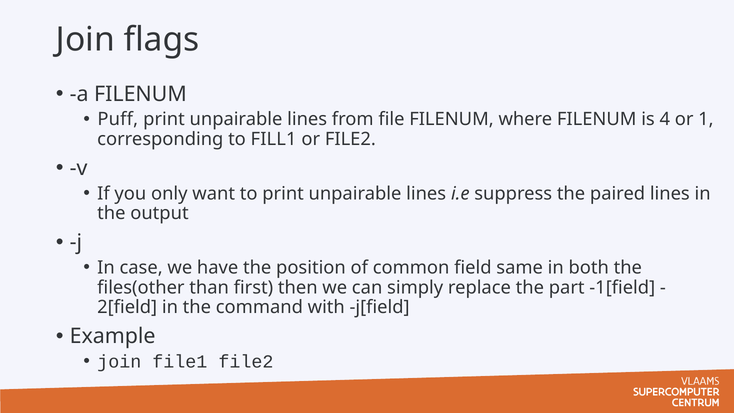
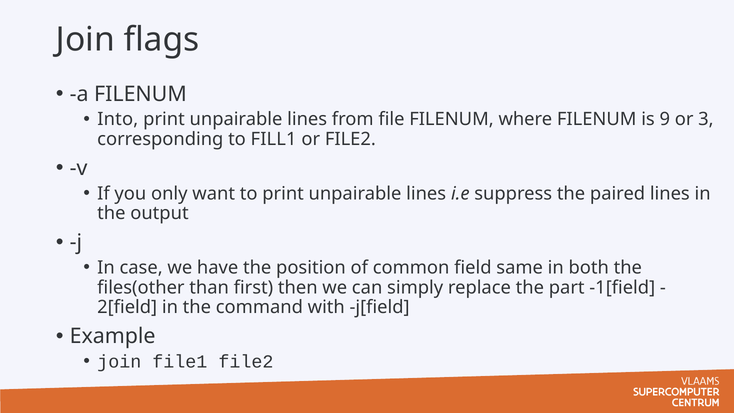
Puff: Puff -> Into
4: 4 -> 9
1: 1 -> 3
